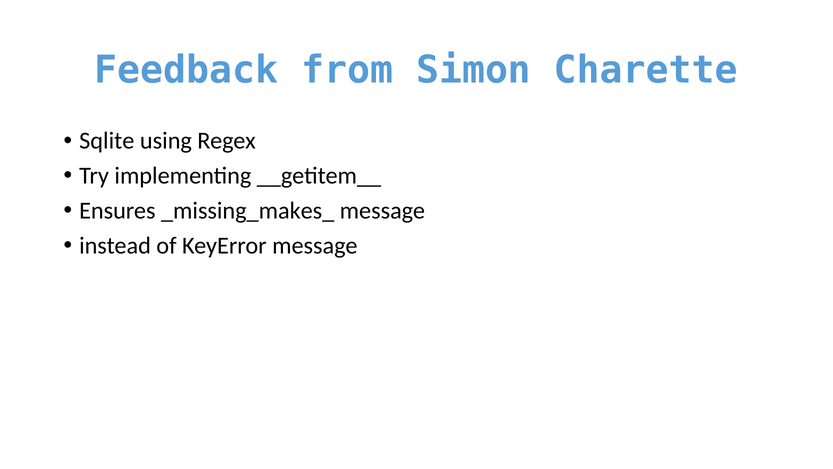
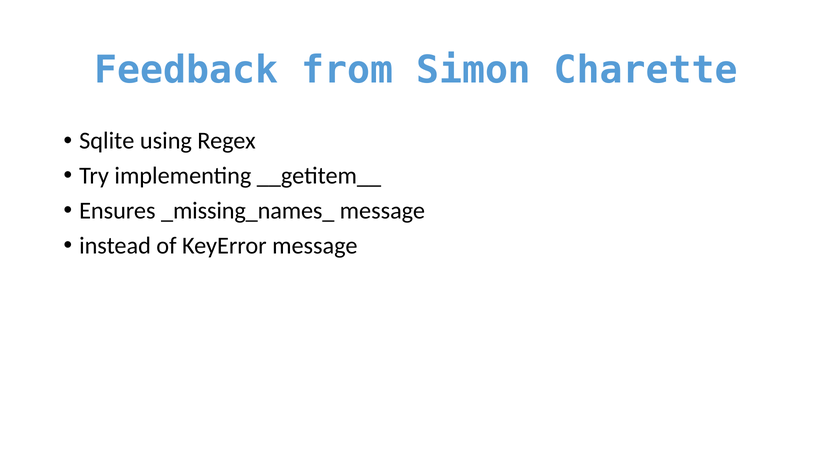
_missing_makes_: _missing_makes_ -> _missing_names_
